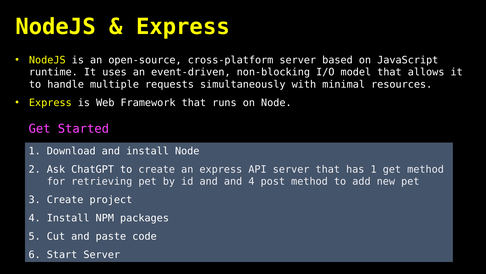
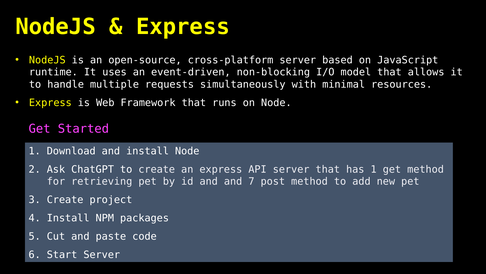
and 4: 4 -> 7
